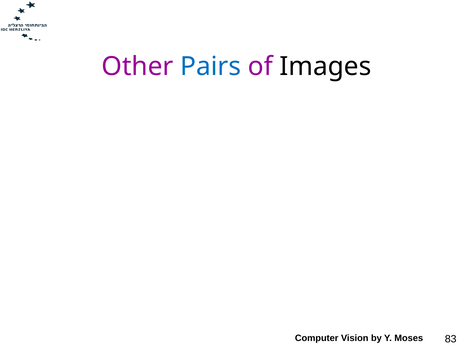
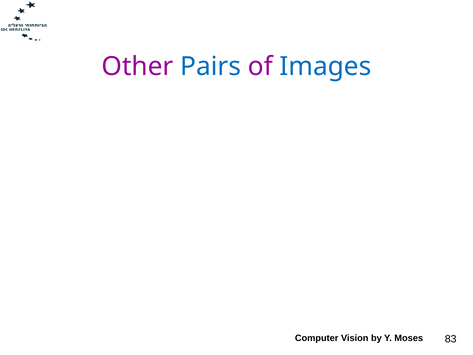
Images colour: black -> blue
